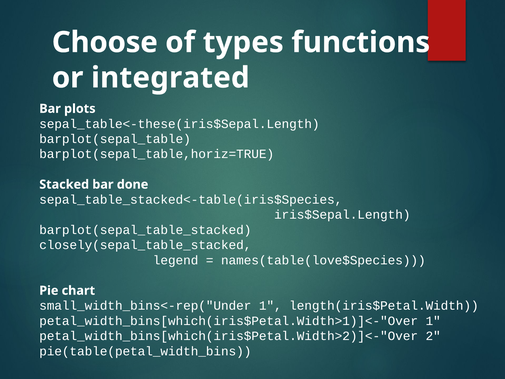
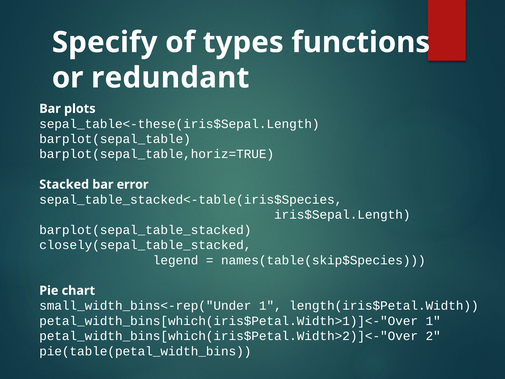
Choose: Choose -> Specify
integrated: integrated -> redundant
done: done -> error
names(table(love$Species: names(table(love$Species -> names(table(skip$Species
